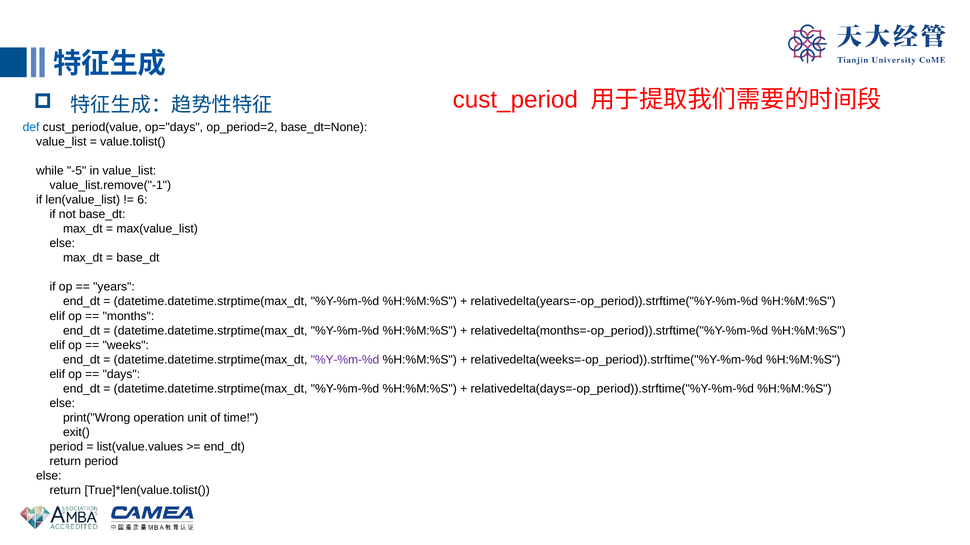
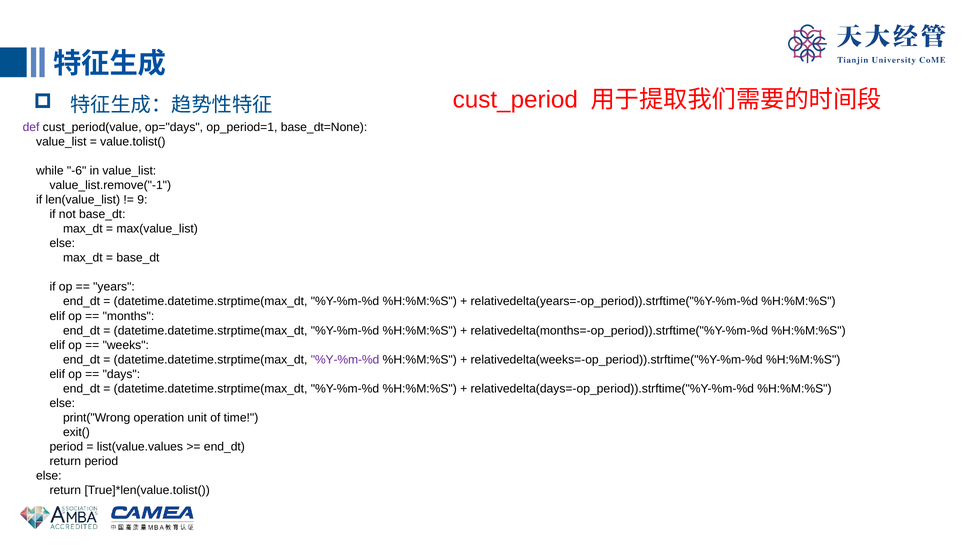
def colour: blue -> purple
op_period=2: op_period=2 -> op_period=1
-5: -5 -> -6
6: 6 -> 9
